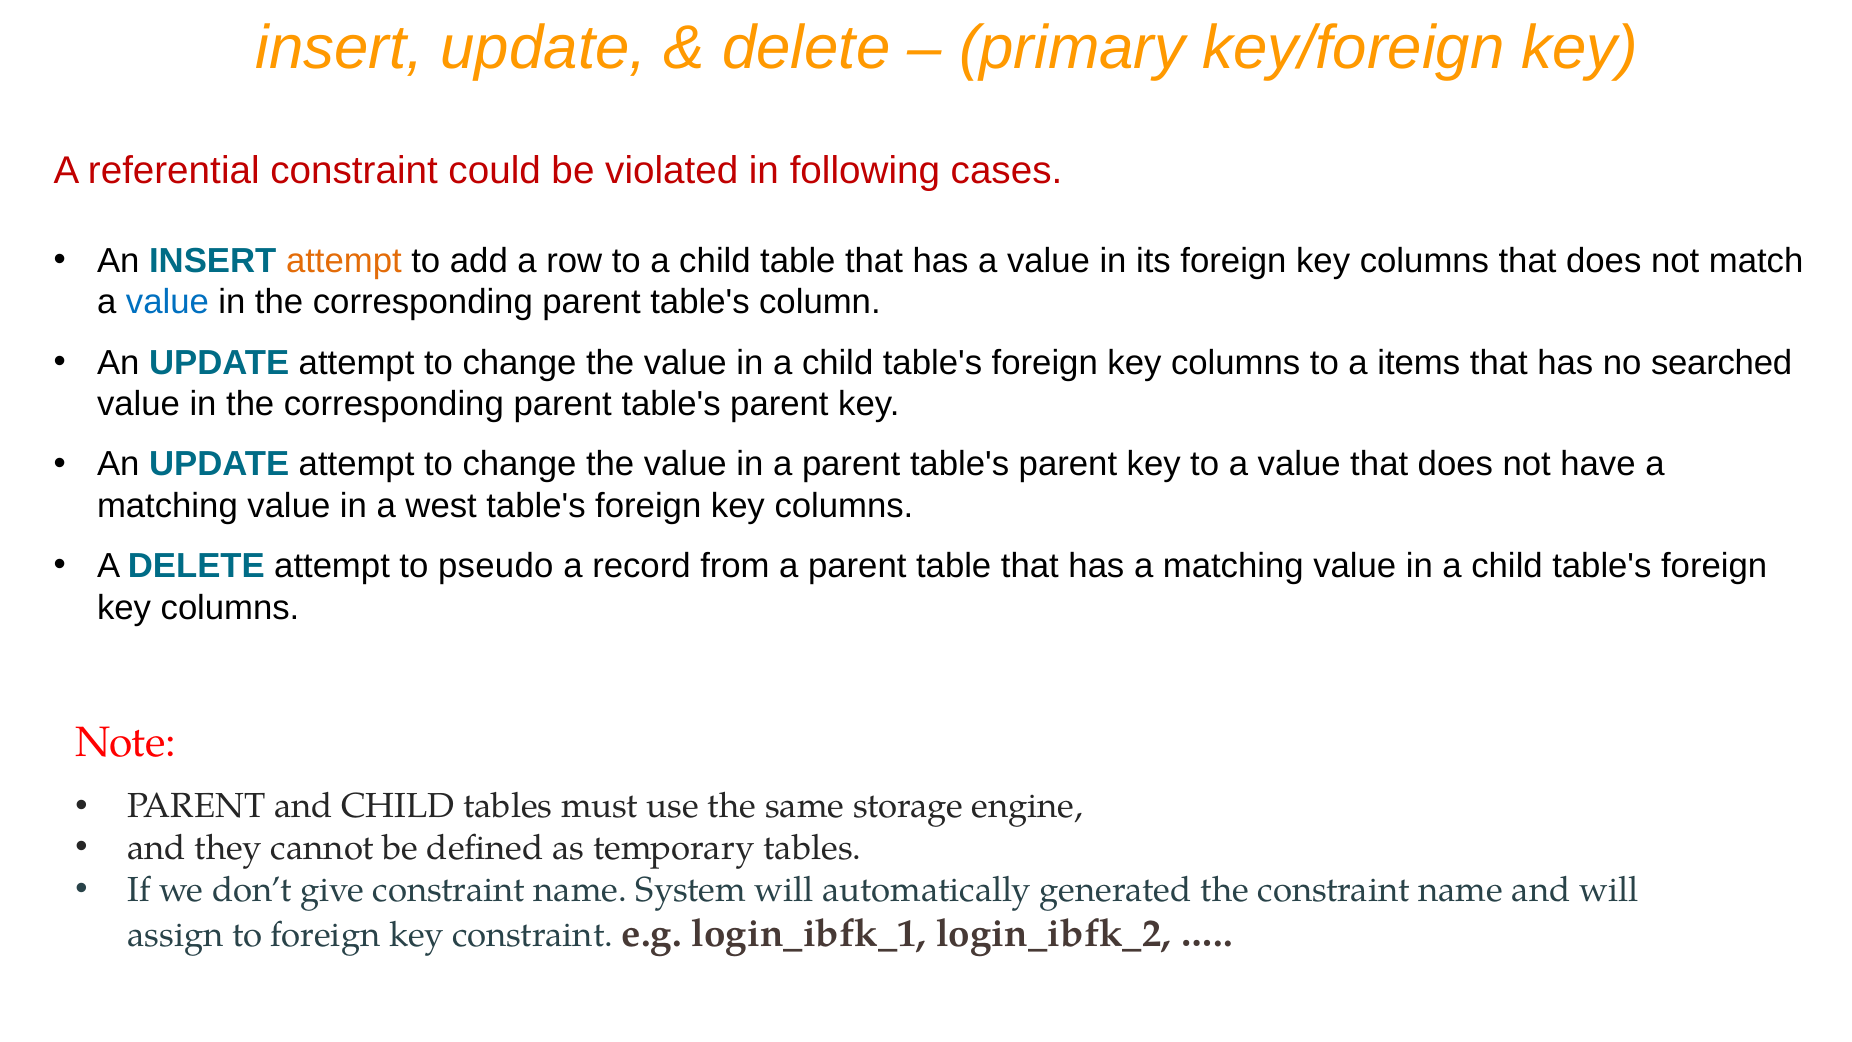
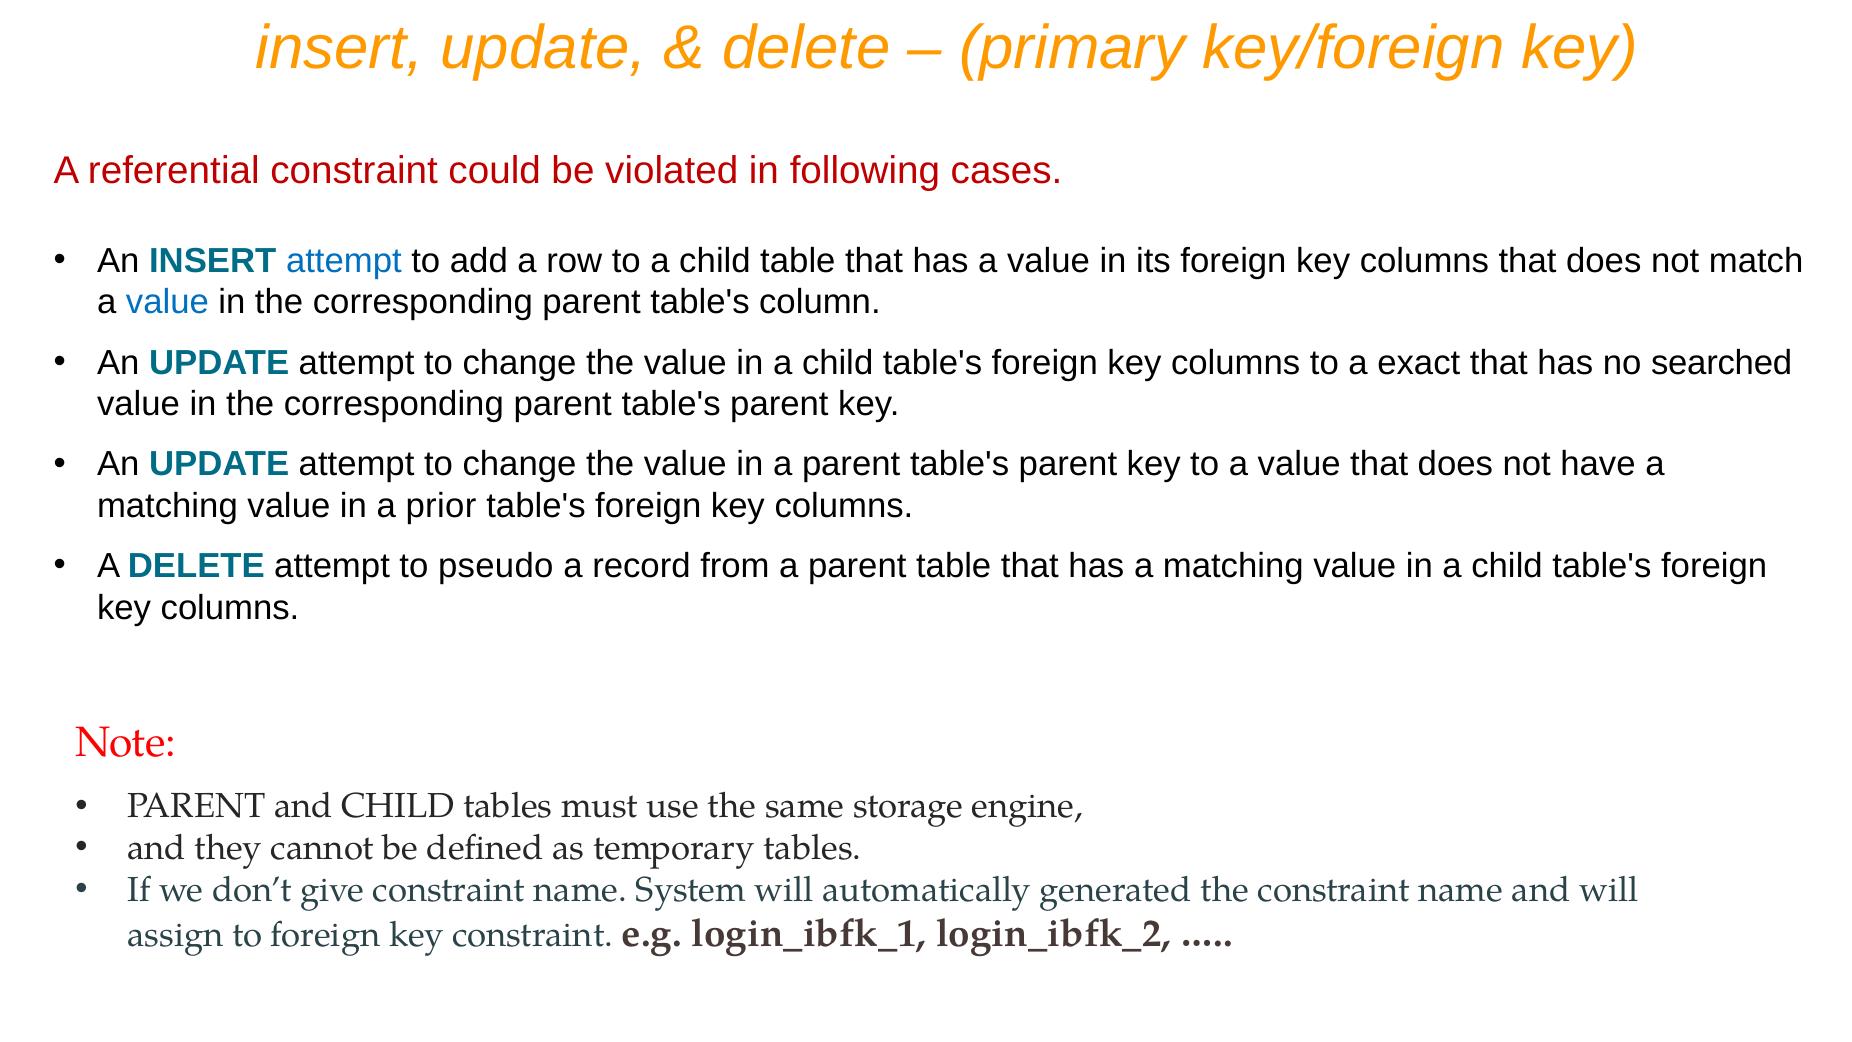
attempt at (344, 261) colour: orange -> blue
items: items -> exact
west: west -> prior
